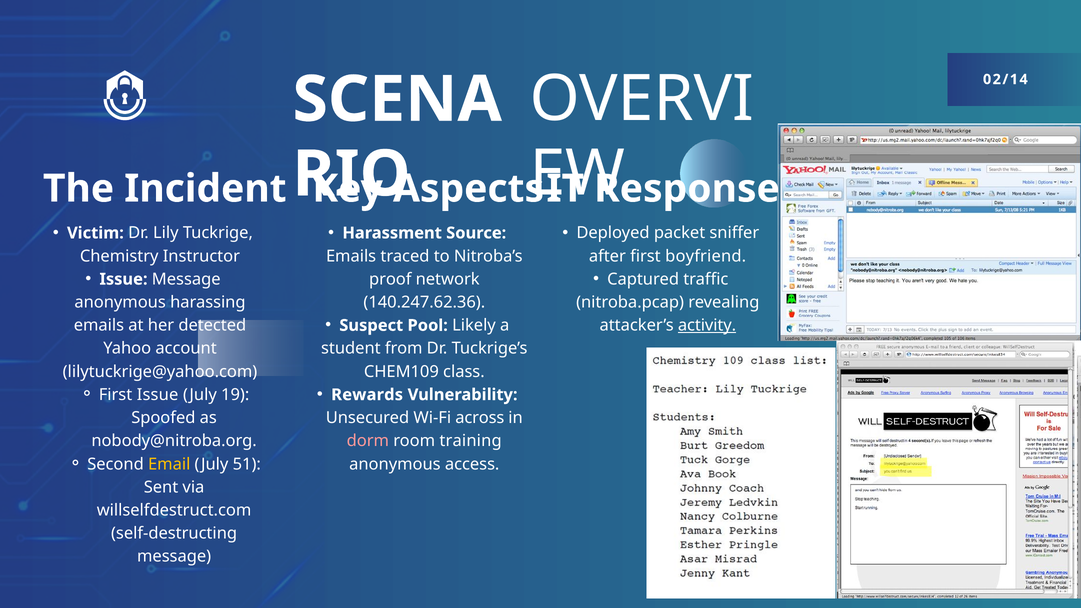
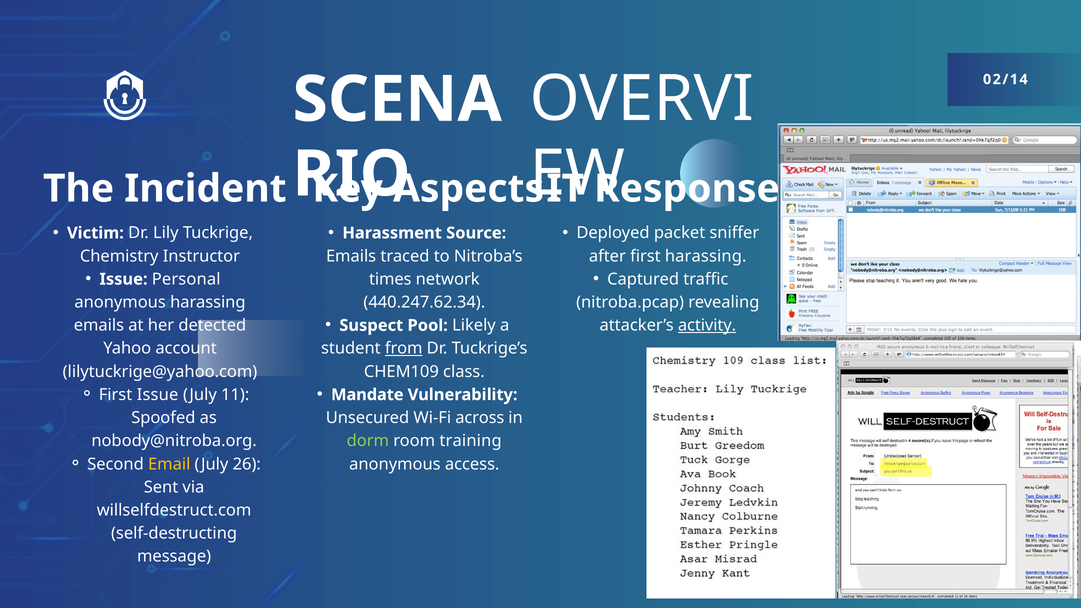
first boyfriend: boyfriend -> harassing
Issue Message: Message -> Personal
proof: proof -> times
140.247.62.36: 140.247.62.36 -> 440.247.62.34
from underline: none -> present
Rewards: Rewards -> Mandate
19: 19 -> 11
dorm colour: pink -> light green
51: 51 -> 26
